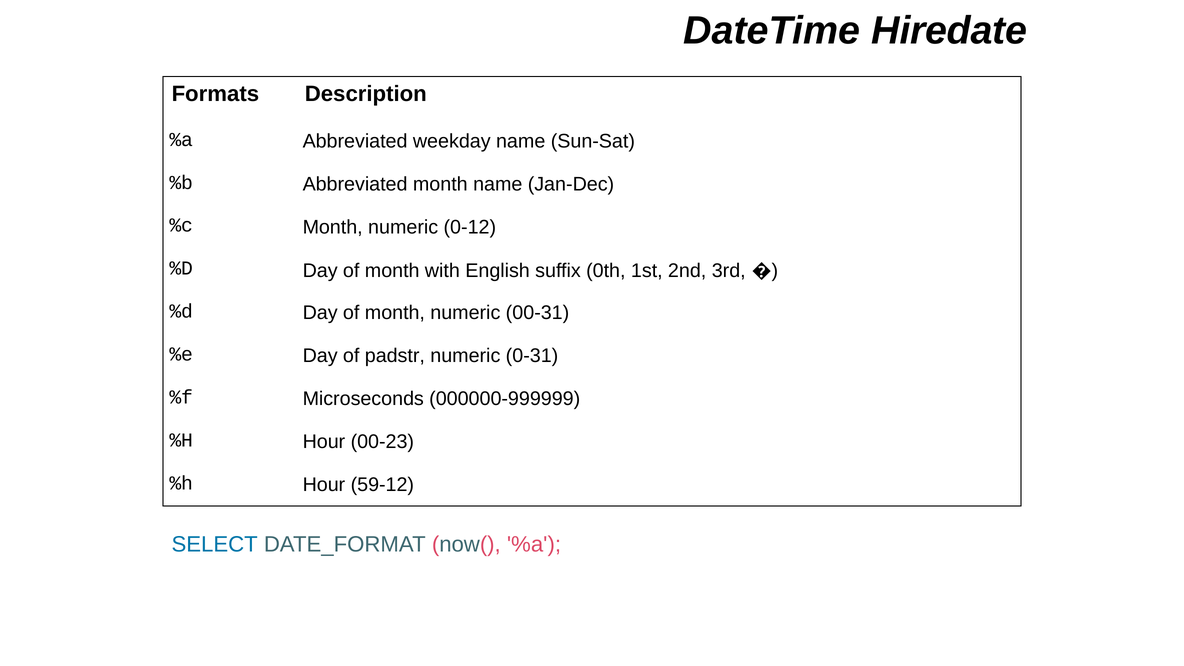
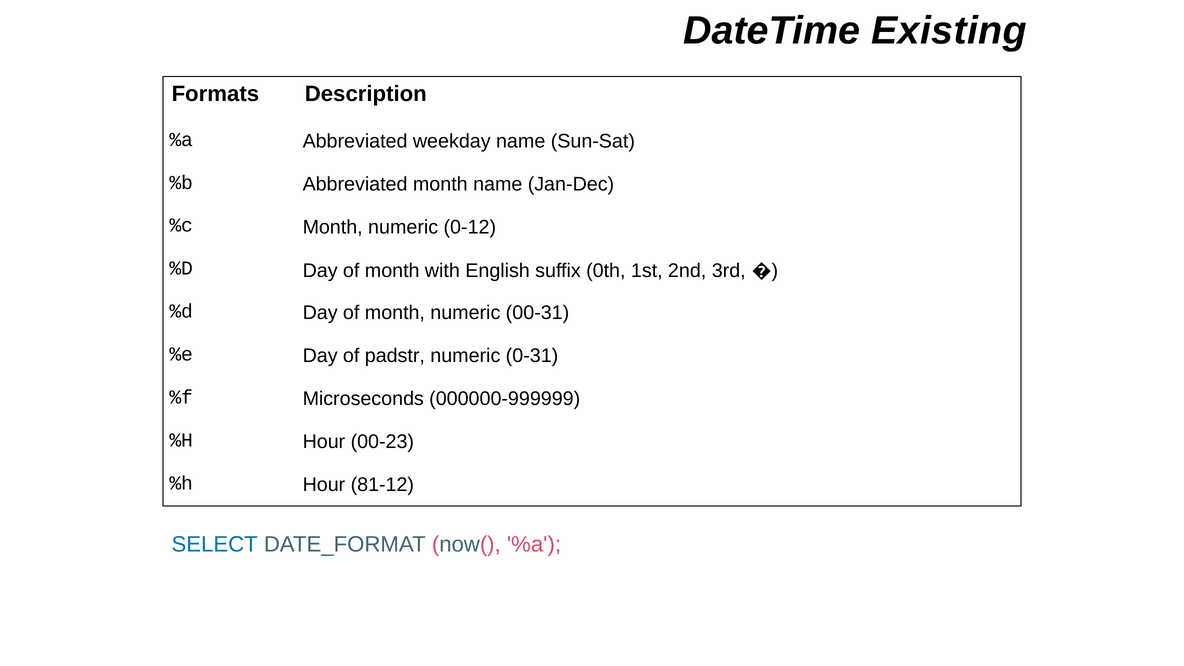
Hiredate: Hiredate -> Existing
59-12: 59-12 -> 81-12
